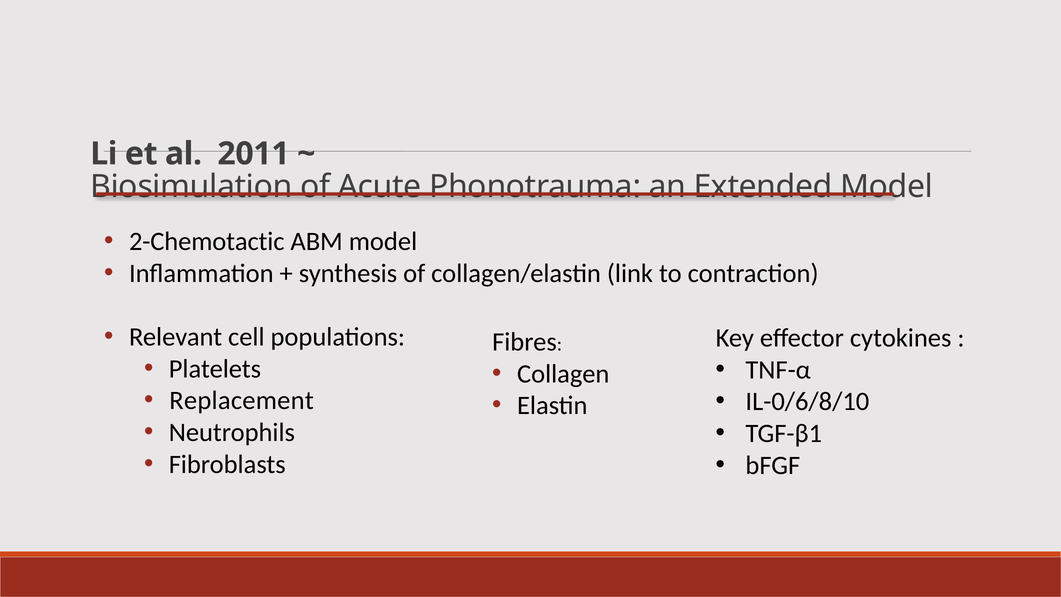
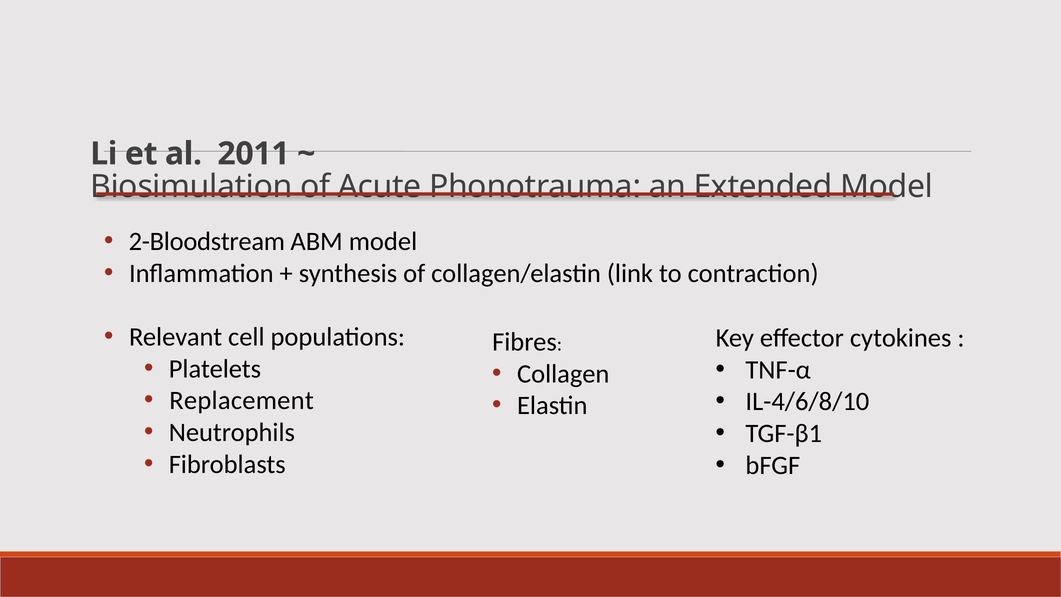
2-Chemotactic: 2-Chemotactic -> 2-Bloodstream
IL-0/6/8/10: IL-0/6/8/10 -> IL-4/6/8/10
